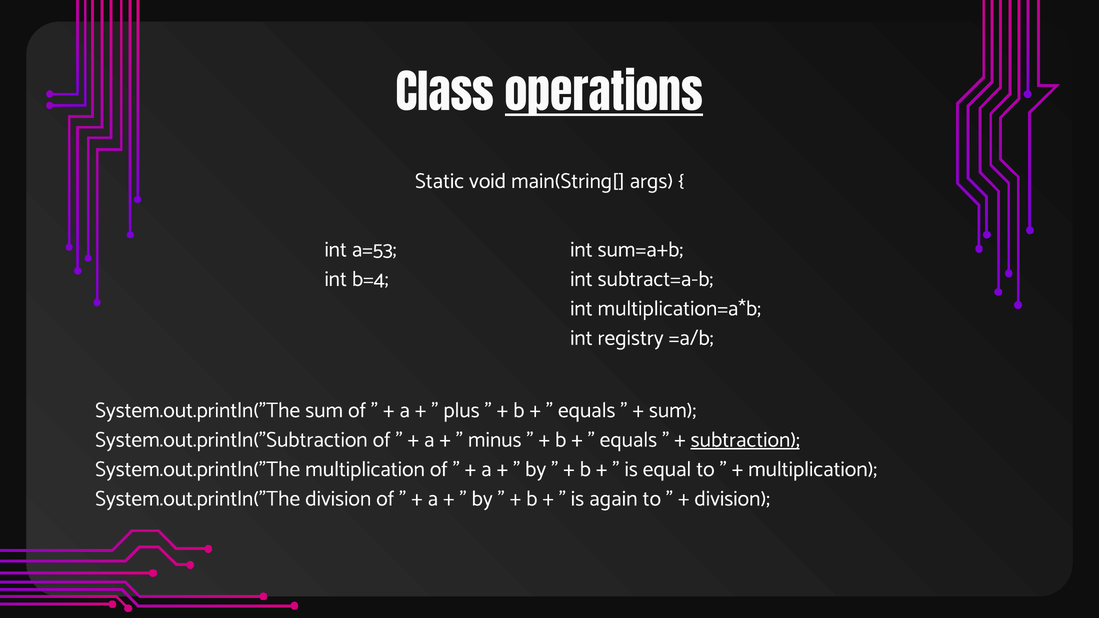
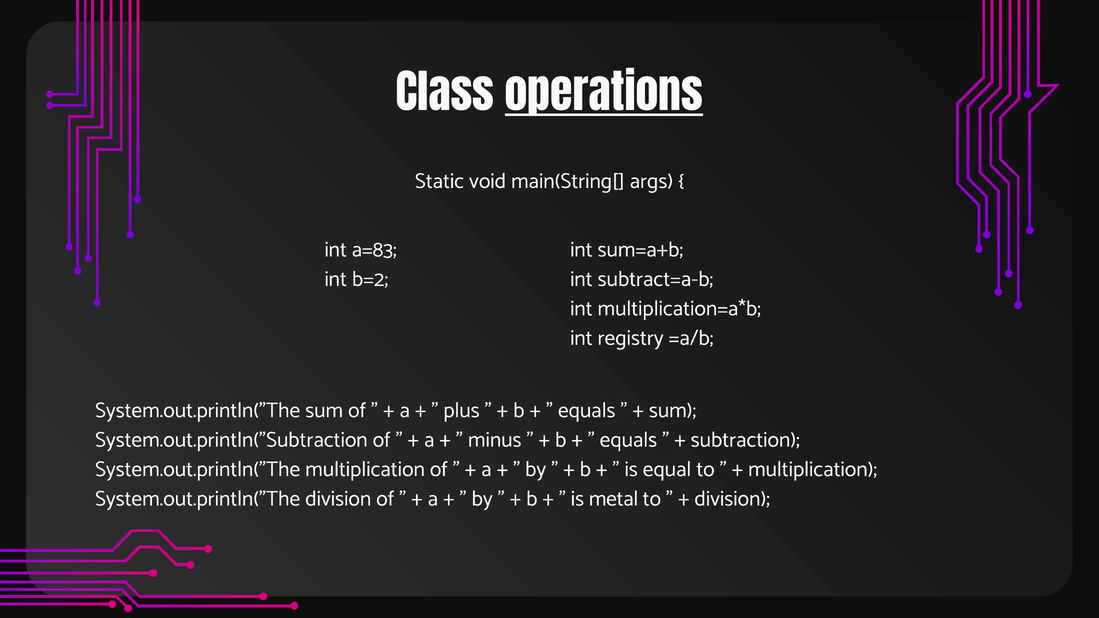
a=53: a=53 -> a=83
b=4: b=4 -> b=2
subtraction underline: present -> none
again: again -> metal
